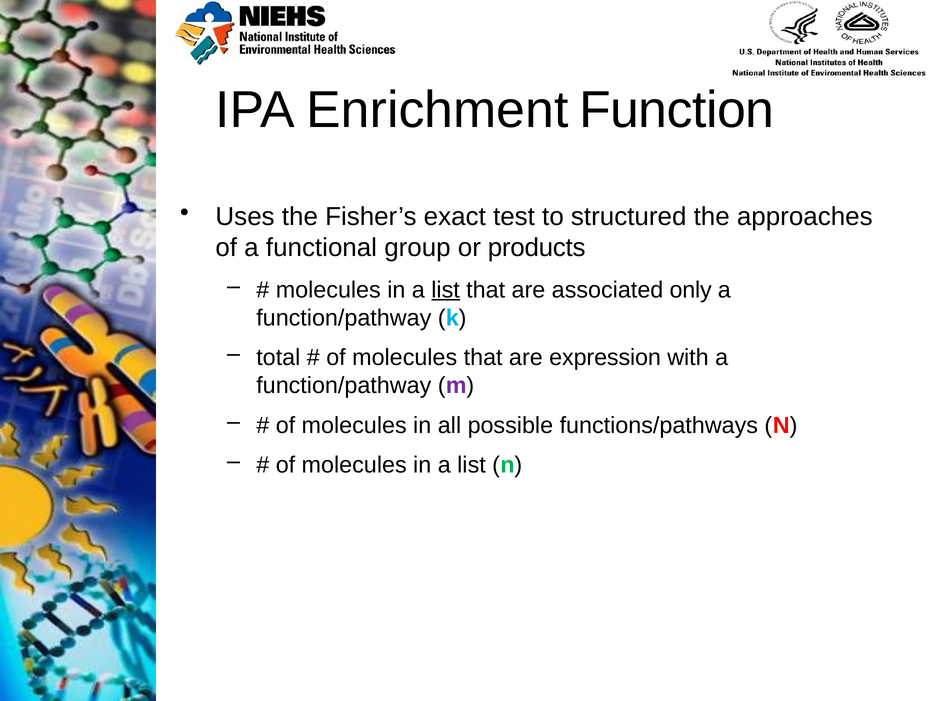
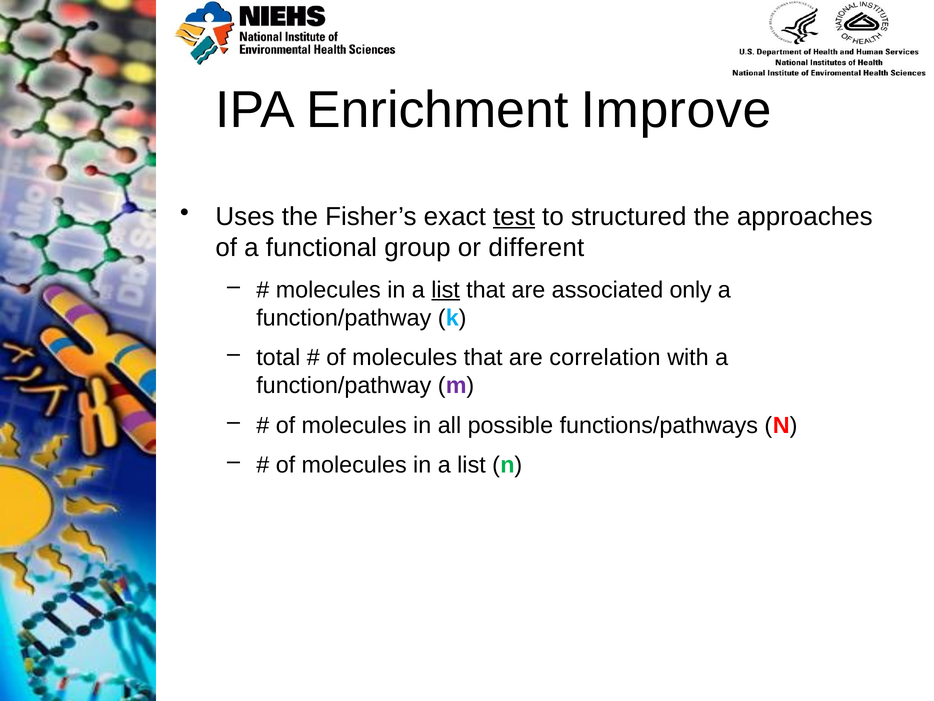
Function: Function -> Improve
test underline: none -> present
products: products -> different
expression: expression -> correlation
